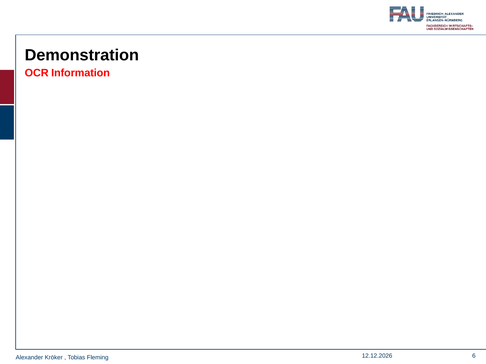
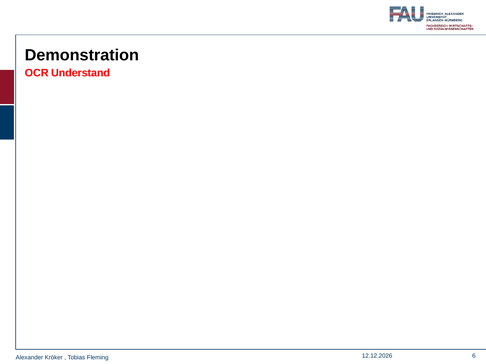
Information: Information -> Understand
